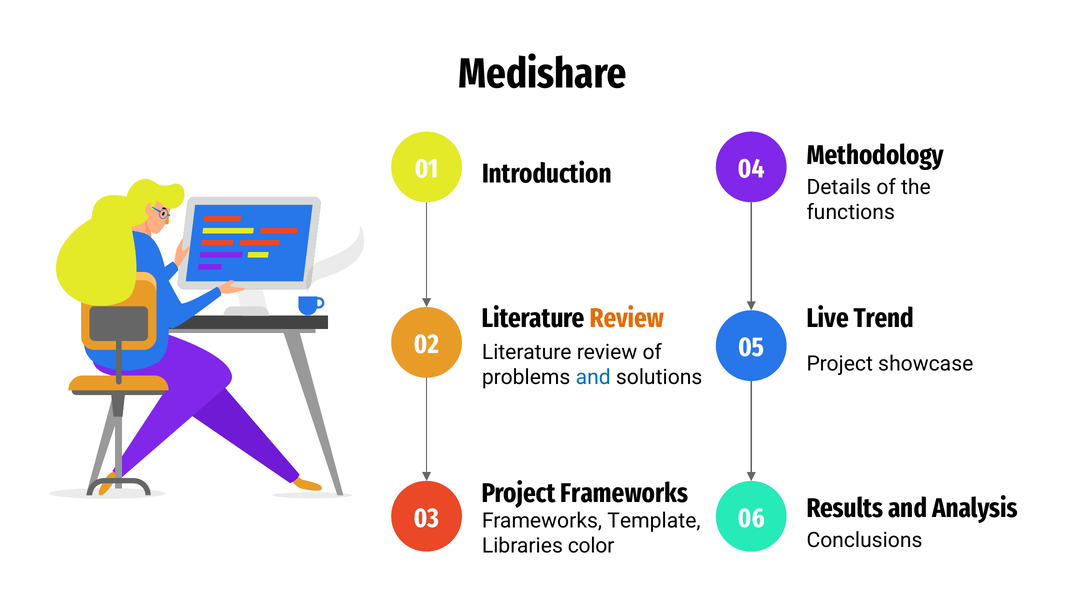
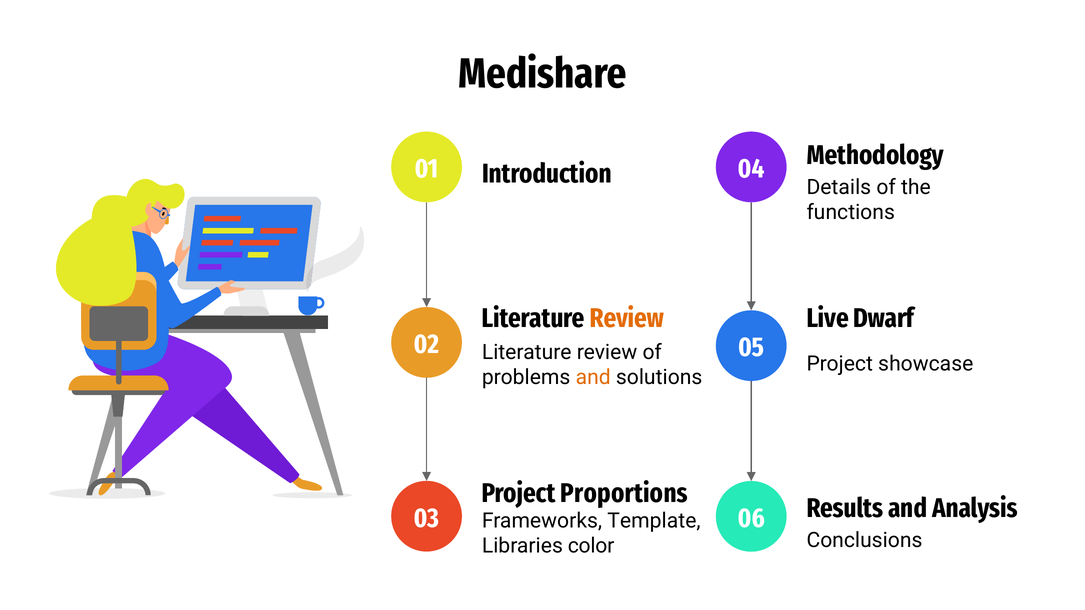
Trend: Trend -> Dwarf
and at (593, 378) colour: blue -> orange
Project Frameworks: Frameworks -> Proportions
